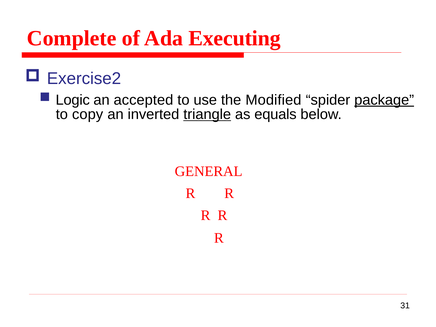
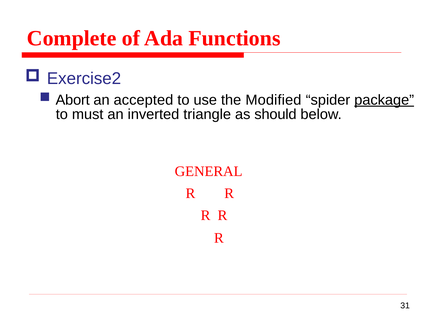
Executing: Executing -> Functions
Logic: Logic -> Abort
copy: copy -> must
triangle underline: present -> none
equals: equals -> should
